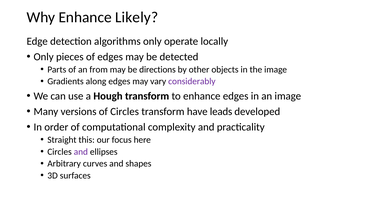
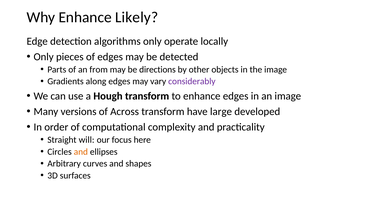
of Circles: Circles -> Across
leads: leads -> large
this: this -> will
and at (81, 151) colour: purple -> orange
